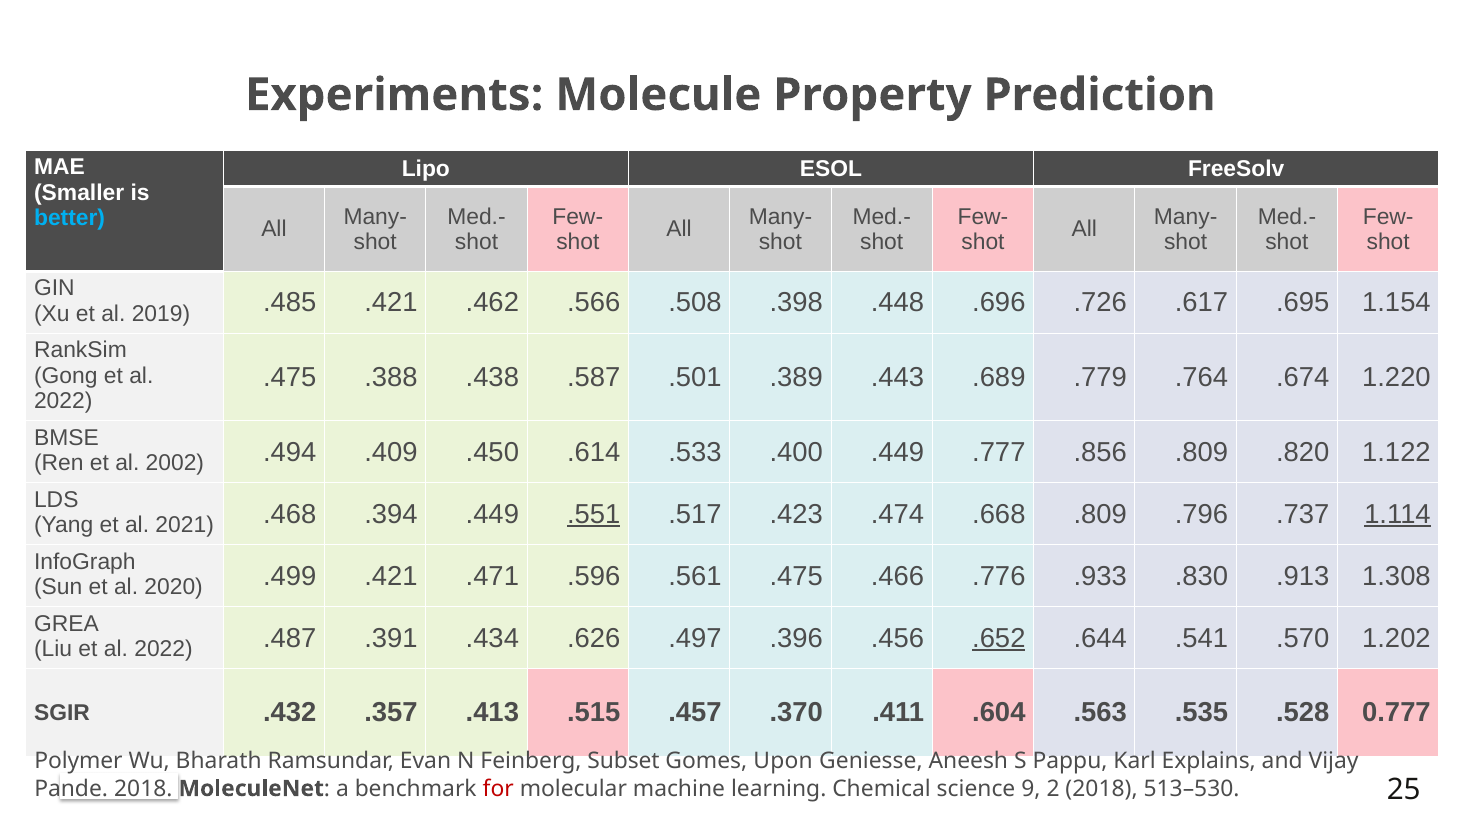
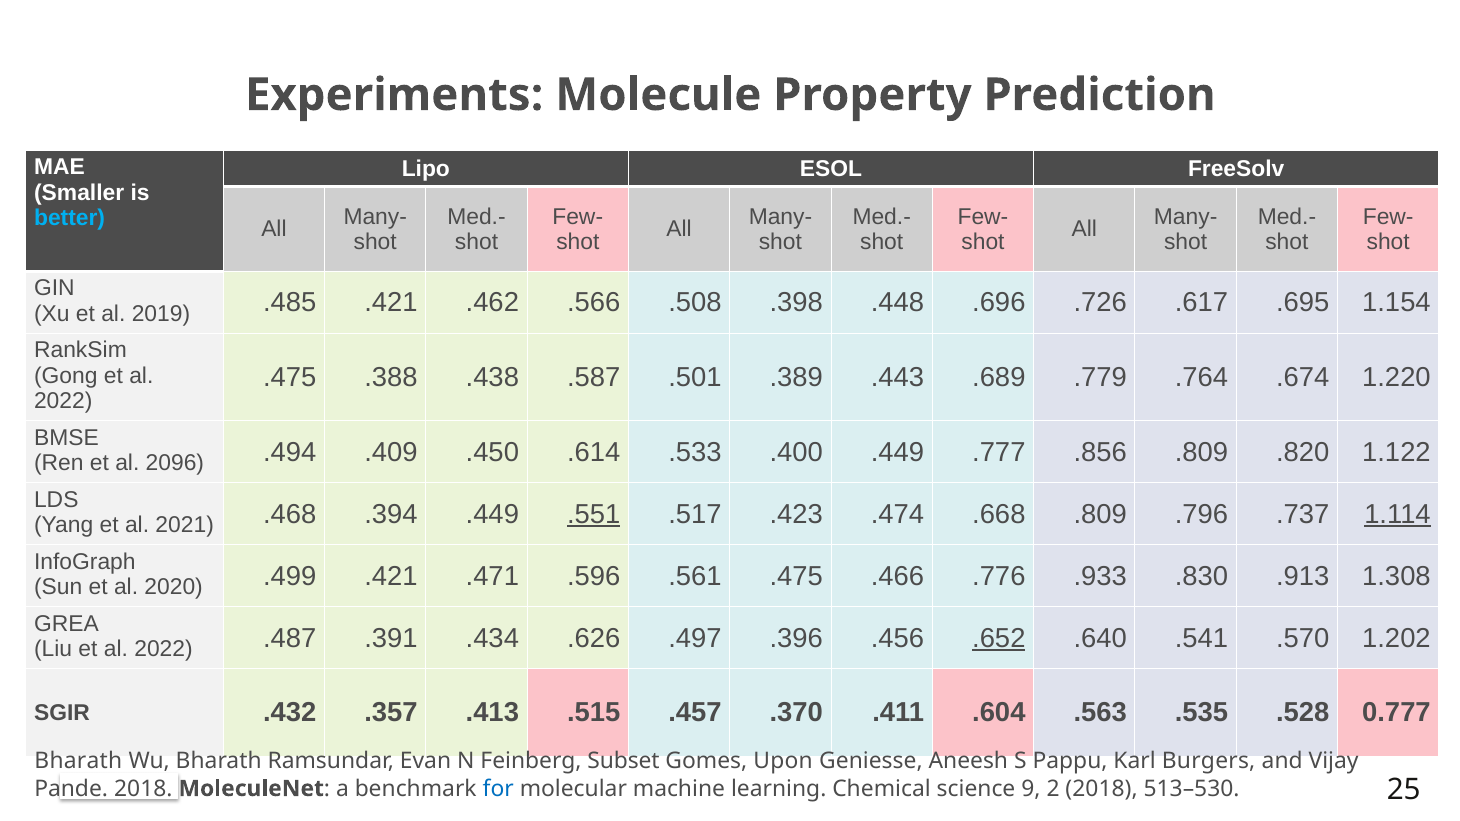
2002: 2002 -> 2096
.644: .644 -> .640
Polymer at (78, 761): Polymer -> Bharath
Explains: Explains -> Burgers
for colour: red -> blue
